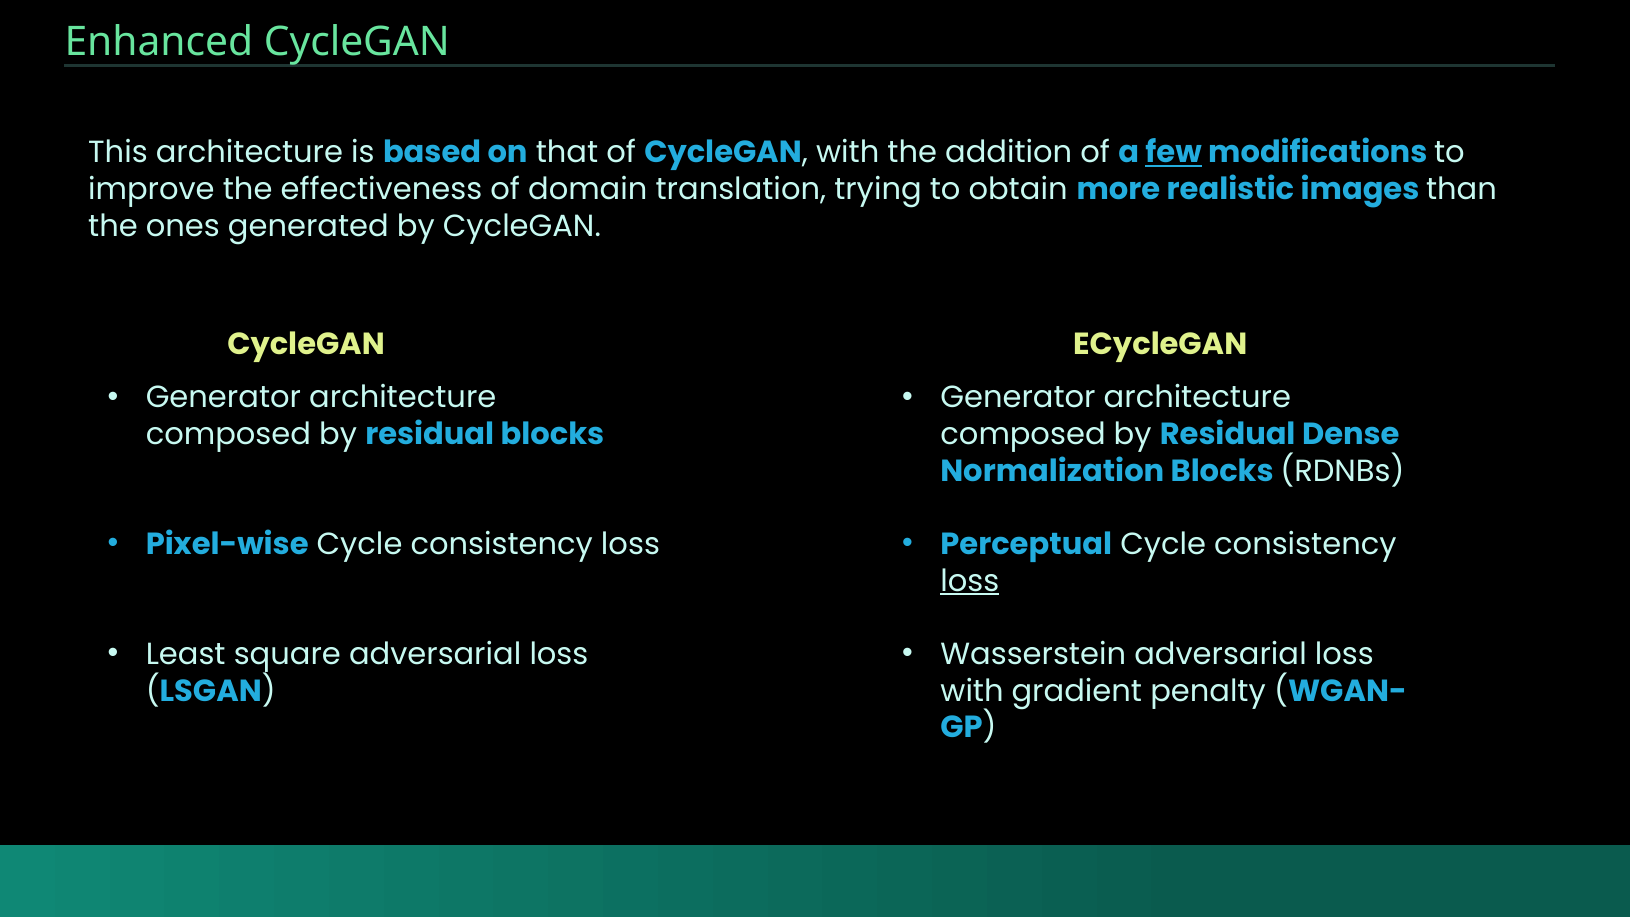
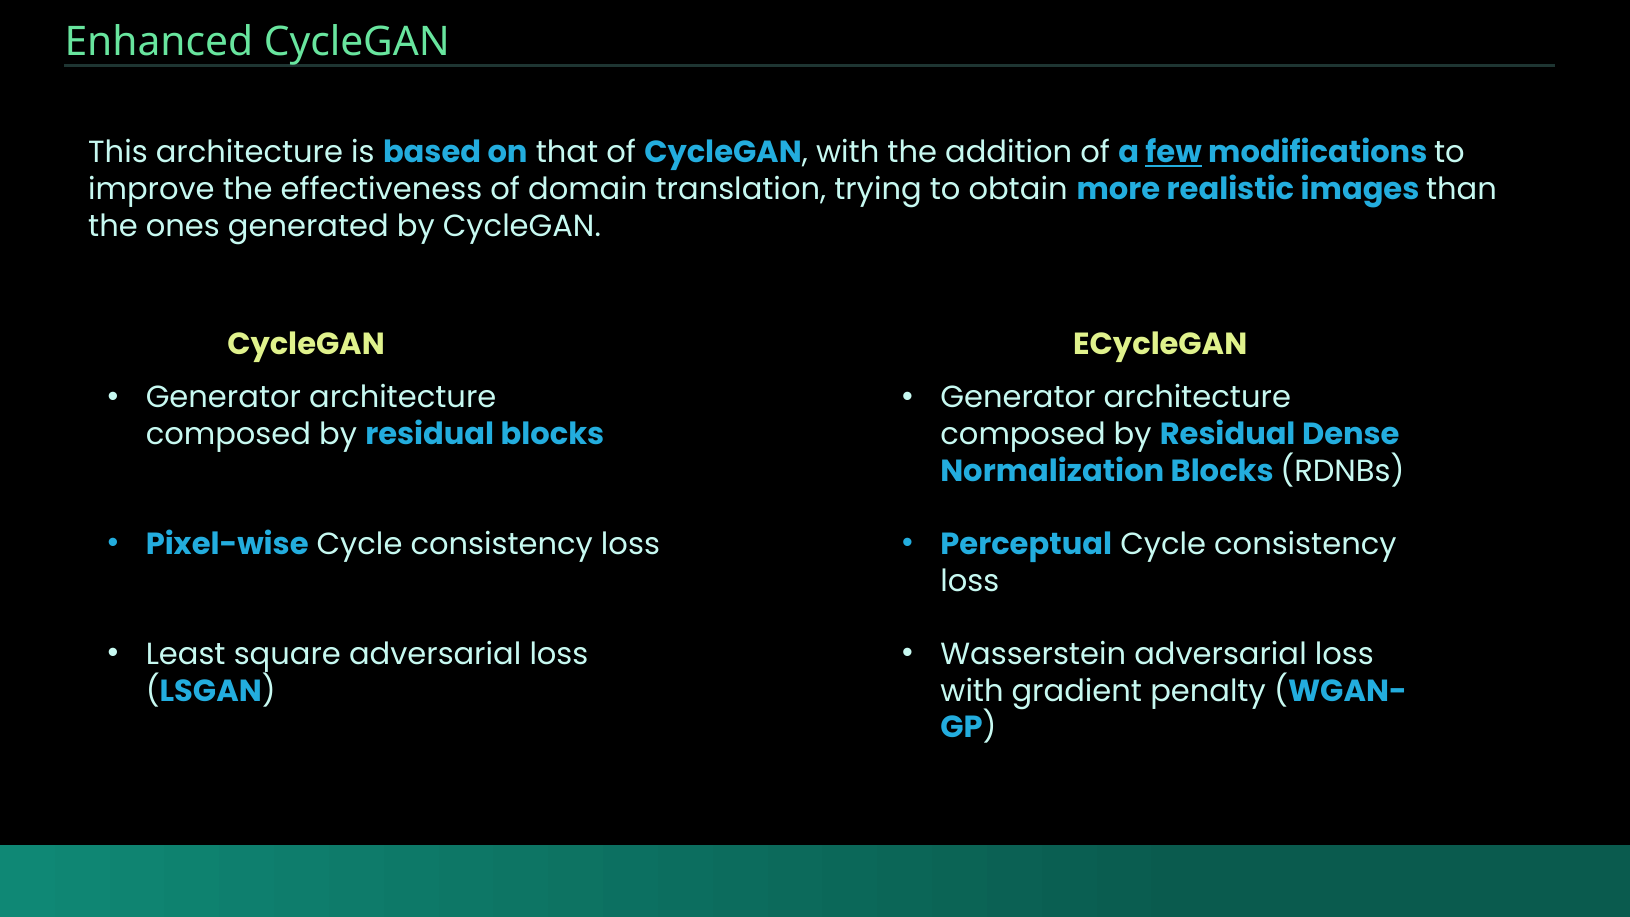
loss at (970, 581) underline: present -> none
